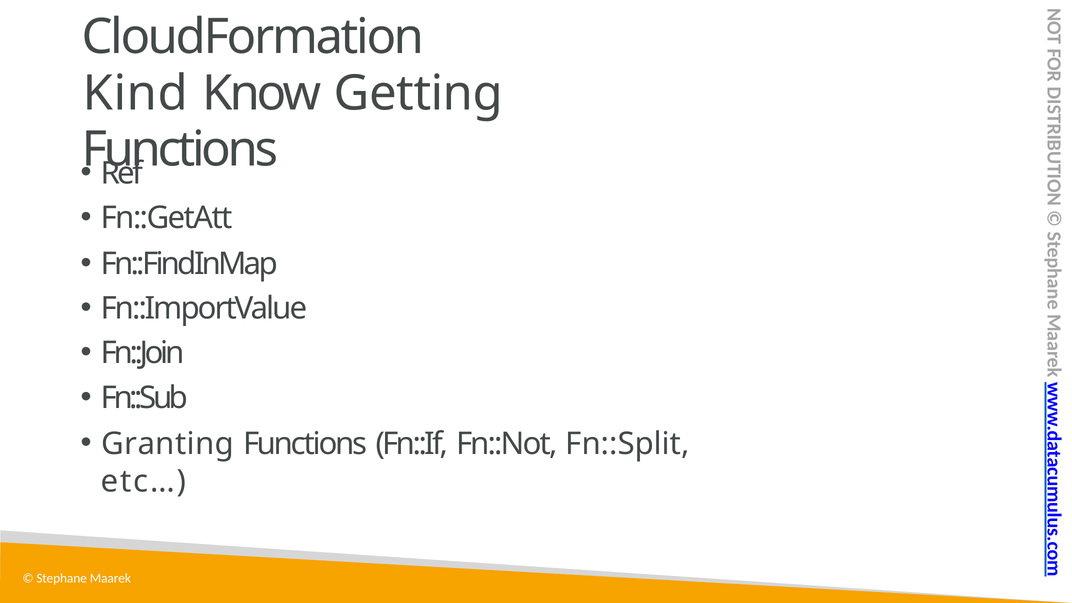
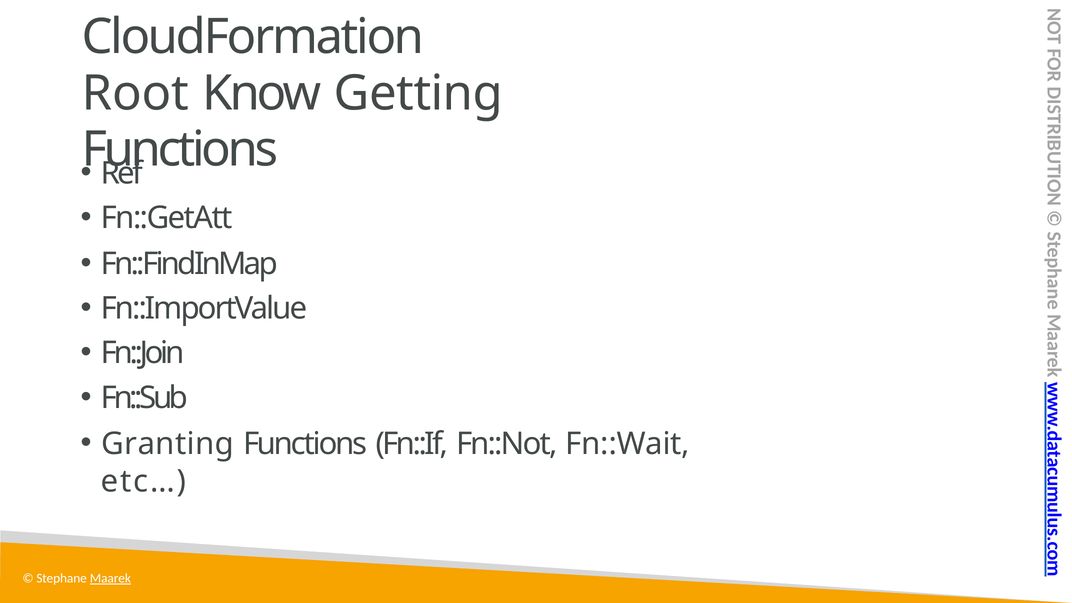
Kind: Kind -> Root
Fn::Split: Fn::Split -> Fn::Wait
Maarek underline: none -> present
